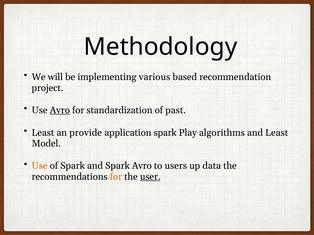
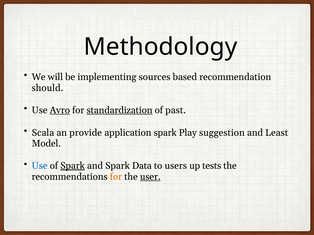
various: various -> sources
project: project -> should
standardization underline: none -> present
Least at (43, 133): Least -> Scala
algorithms: algorithms -> suggestion
Use at (40, 166) colour: orange -> blue
Spark at (73, 166) underline: none -> present
Spark Avro: Avro -> Data
data: data -> tests
